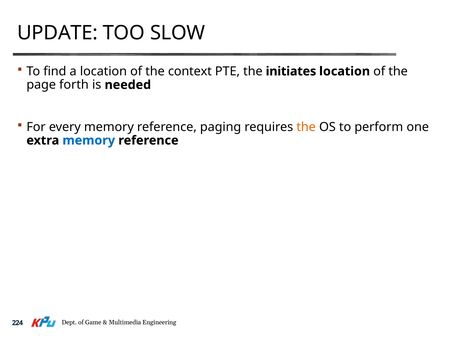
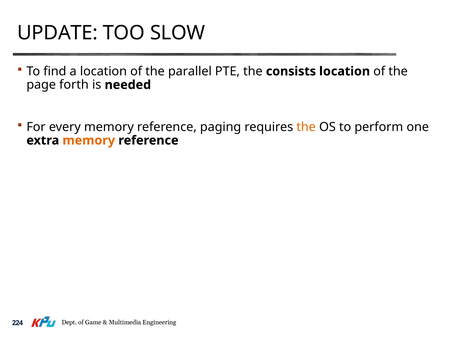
context: context -> parallel
initiates: initiates -> consists
memory at (89, 141) colour: blue -> orange
